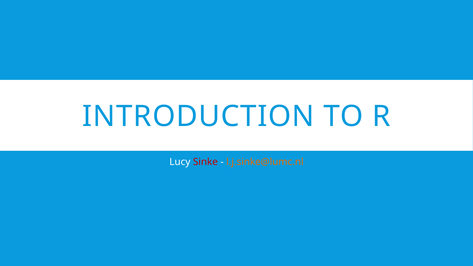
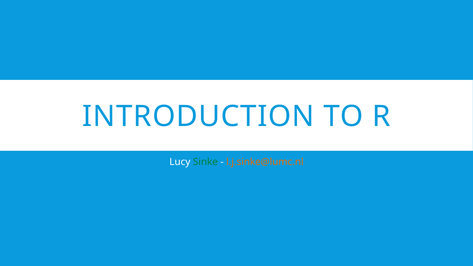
Sinke colour: red -> green
